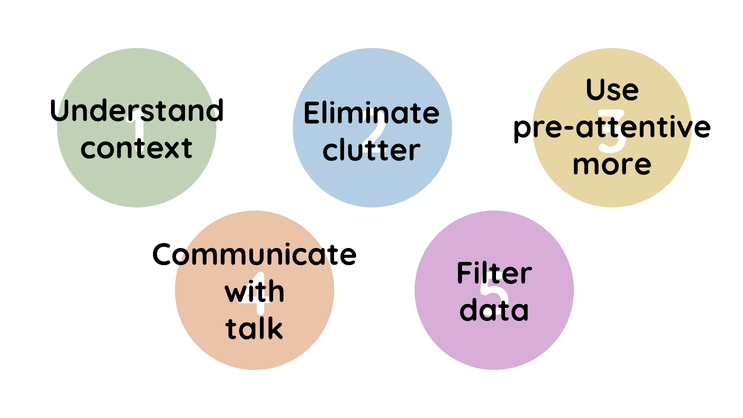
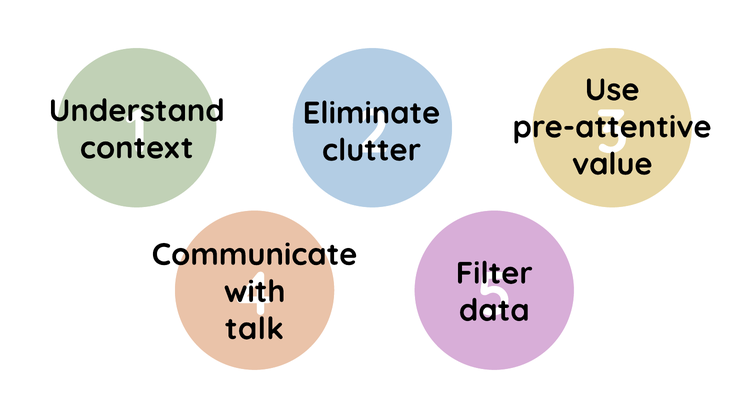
more: more -> value
